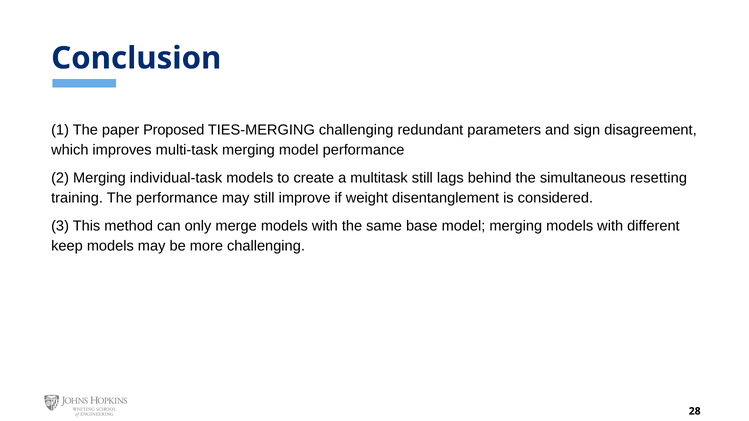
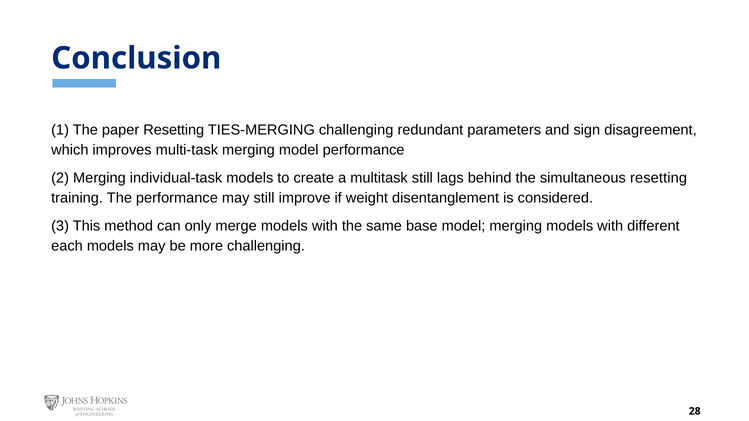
paper Proposed: Proposed -> Resetting
keep: keep -> each
